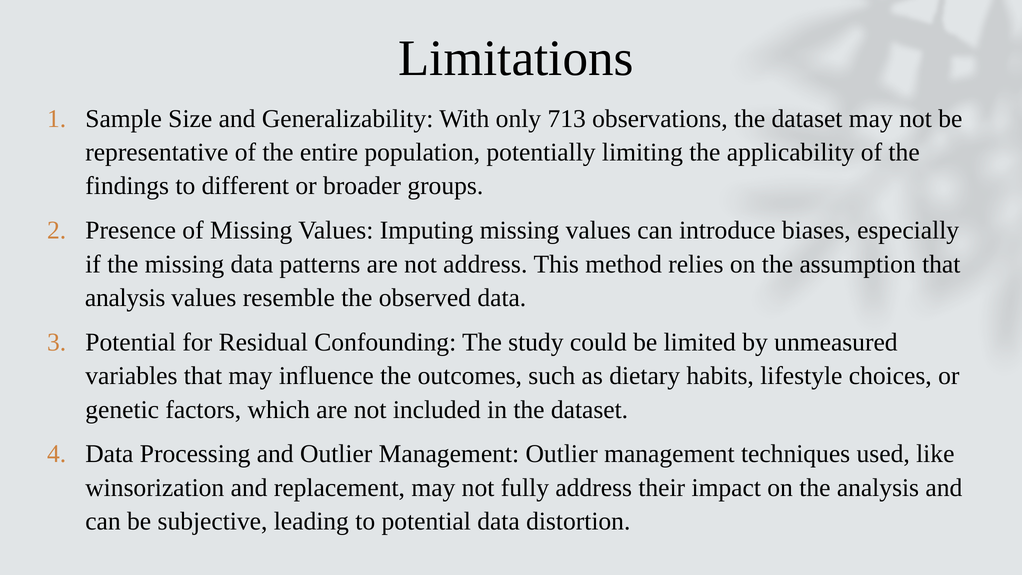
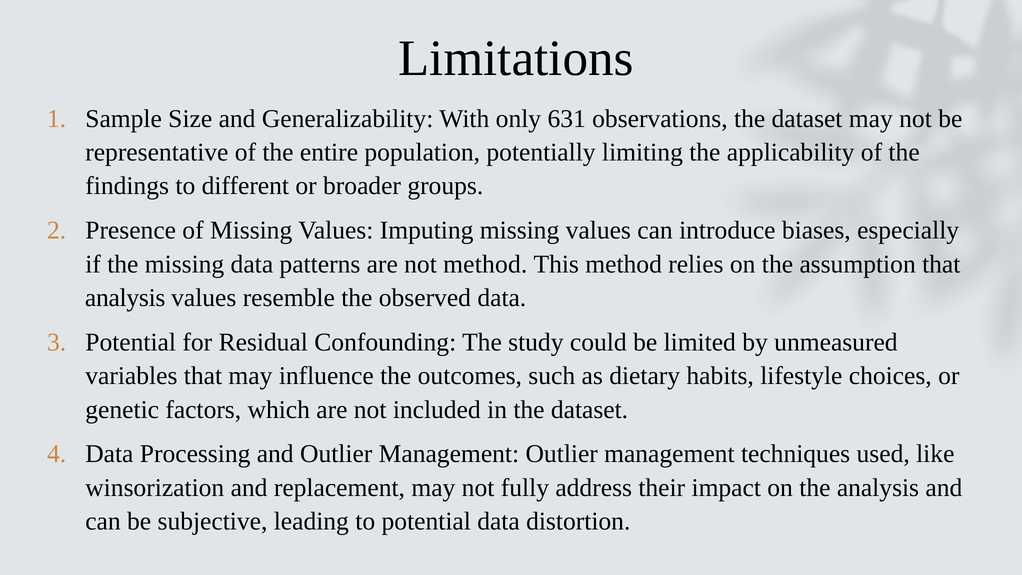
713: 713 -> 631
not address: address -> method
